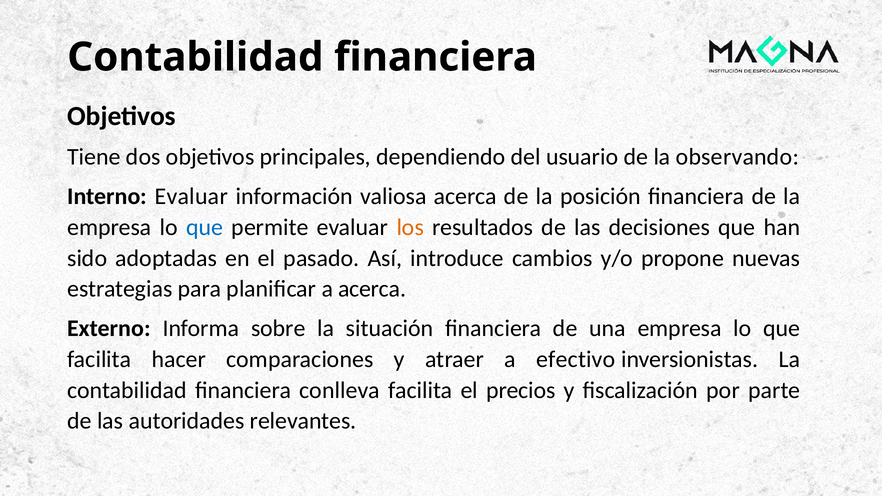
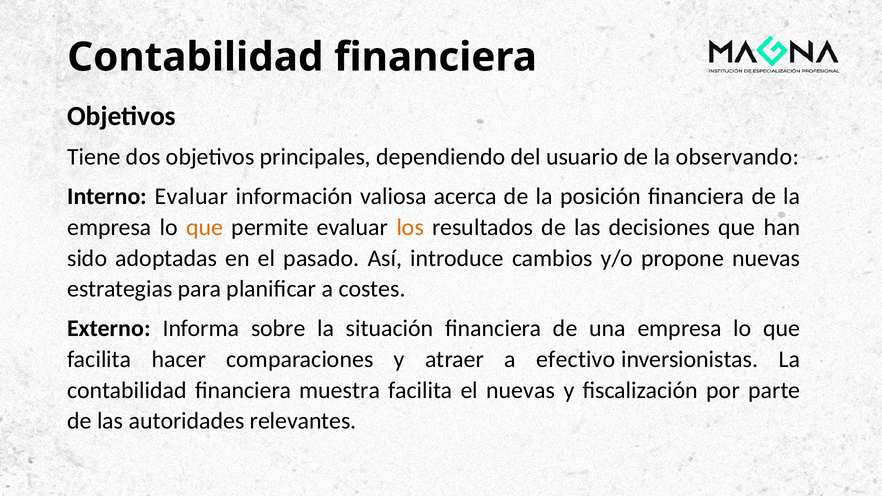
que at (205, 227) colour: blue -> orange
a acerca: acerca -> costes
conlleva: conlleva -> muestra
el precios: precios -> nuevas
